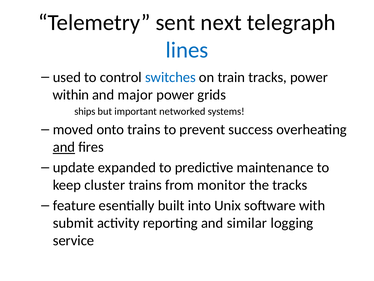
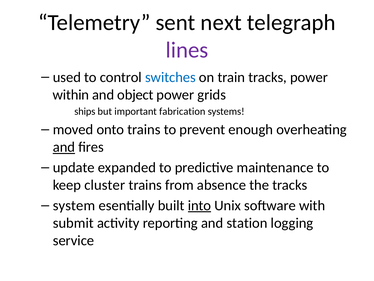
lines colour: blue -> purple
major: major -> object
networked: networked -> fabrication
success: success -> enough
monitor: monitor -> absence
feature: feature -> system
into underline: none -> present
similar: similar -> station
